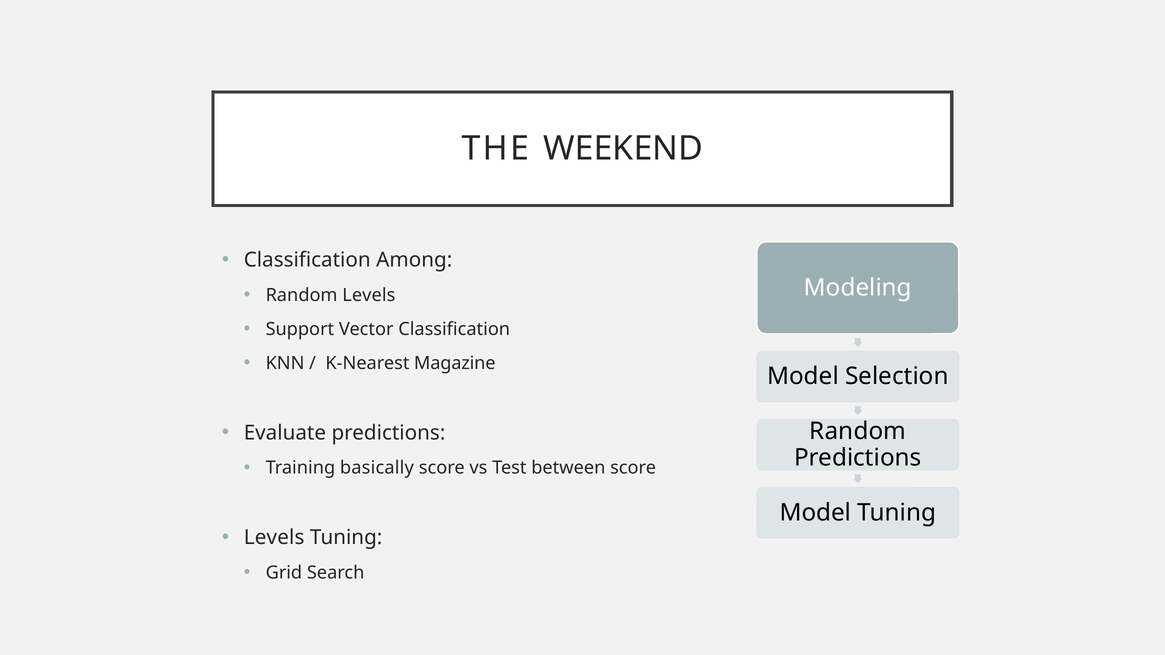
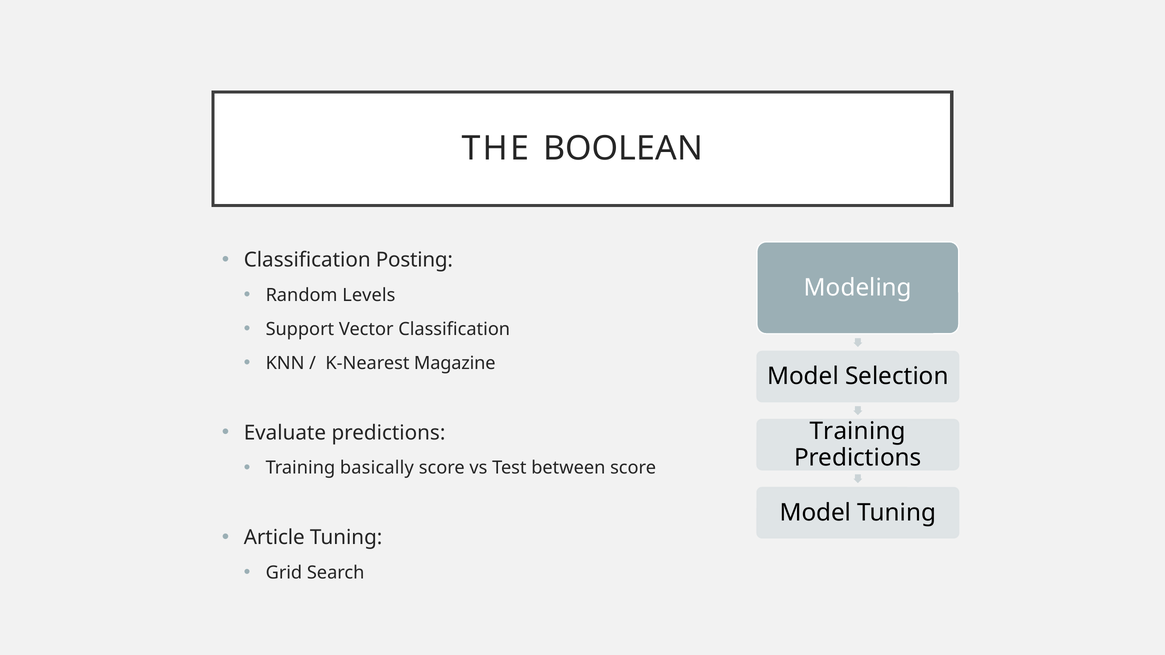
WEEKEND: WEEKEND -> BOOLEAN
Among: Among -> Posting
Random at (858, 432): Random -> Training
Levels at (274, 538): Levels -> Article
